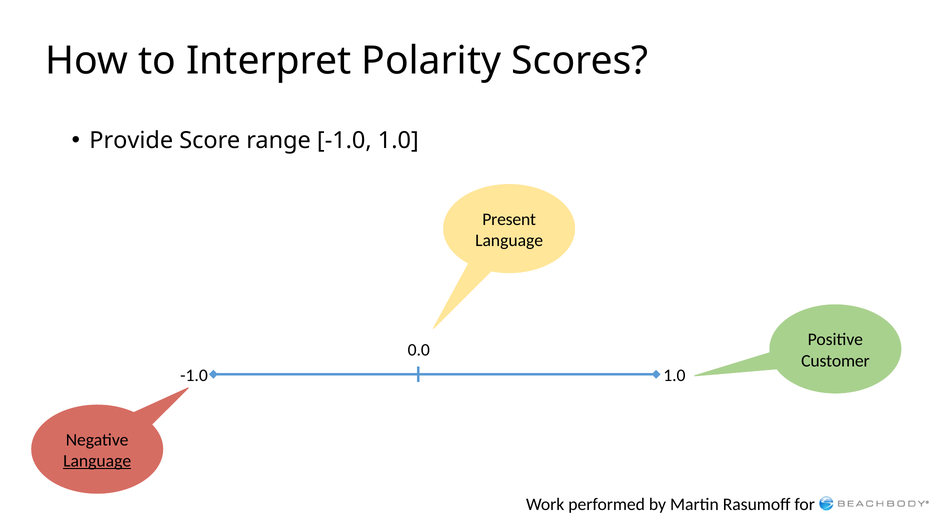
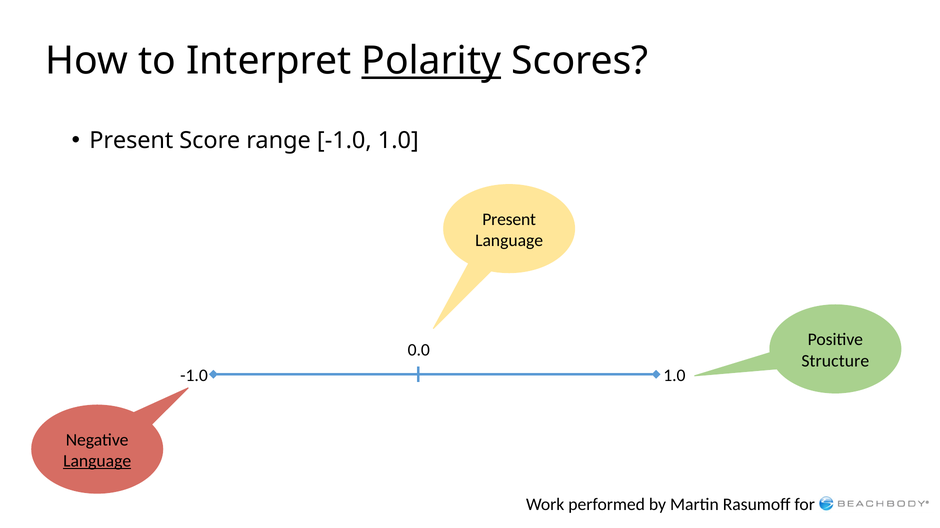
Polarity underline: none -> present
Provide at (131, 141): Provide -> Present
Customer: Customer -> Structure
